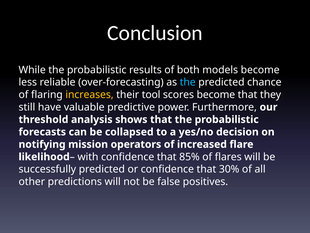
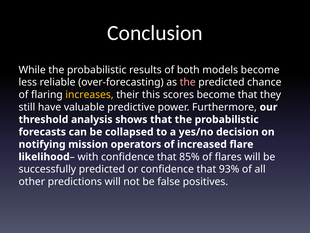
the at (188, 82) colour: light blue -> pink
tool: tool -> this
30%: 30% -> 93%
